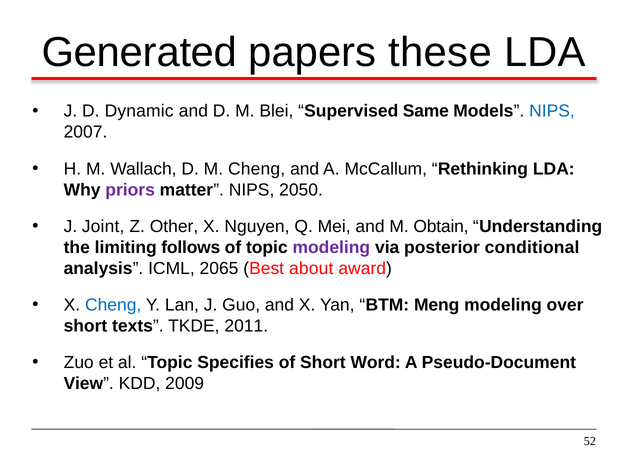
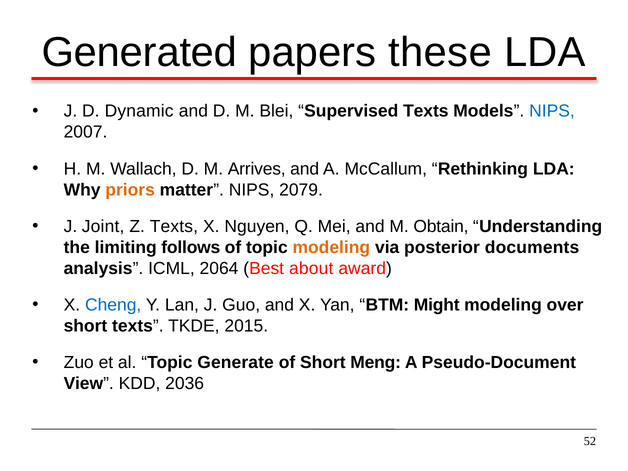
Supervised Same: Same -> Texts
M Cheng: Cheng -> Arrives
priors colour: purple -> orange
2050: 2050 -> 2079
Z Other: Other -> Texts
modeling at (331, 247) colour: purple -> orange
conditional: conditional -> documents
2065: 2065 -> 2064
Meng: Meng -> Might
2011: 2011 -> 2015
Specifies: Specifies -> Generate
Word: Word -> Meng
2009: 2009 -> 2036
